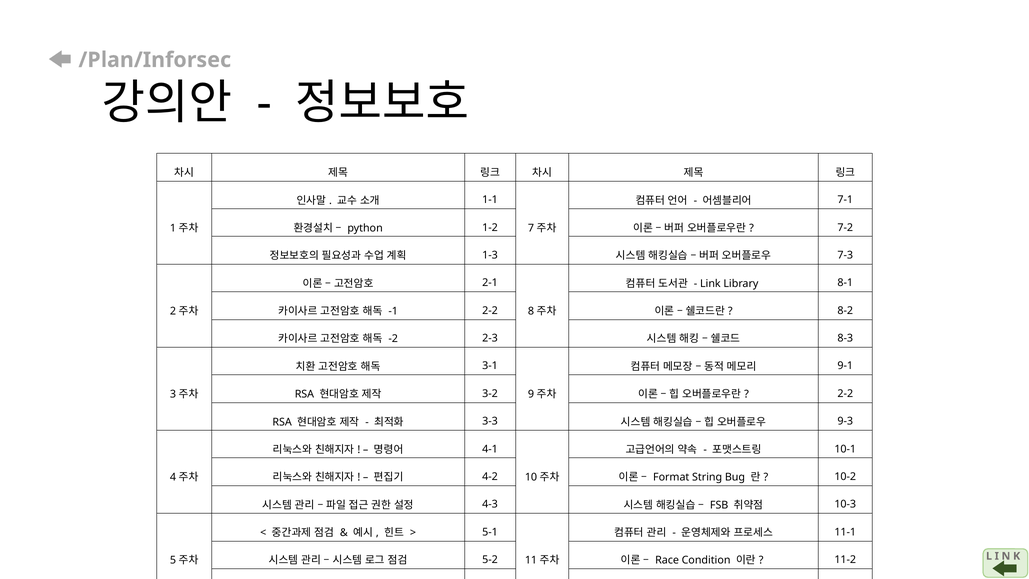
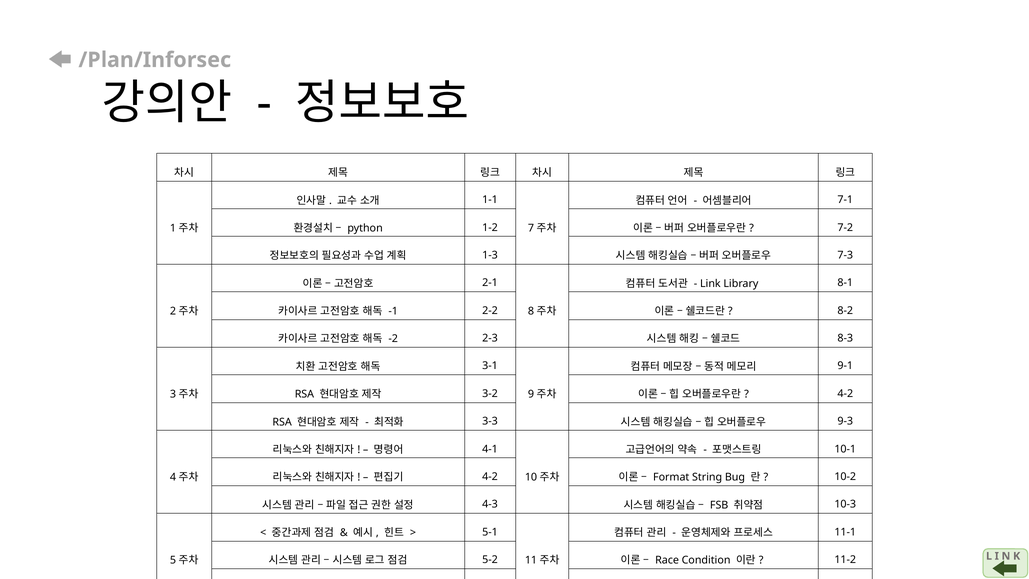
2-2 at (845, 393): 2-2 -> 4-2
